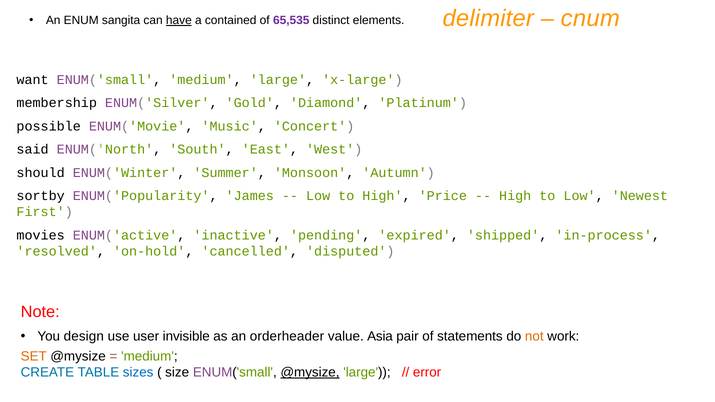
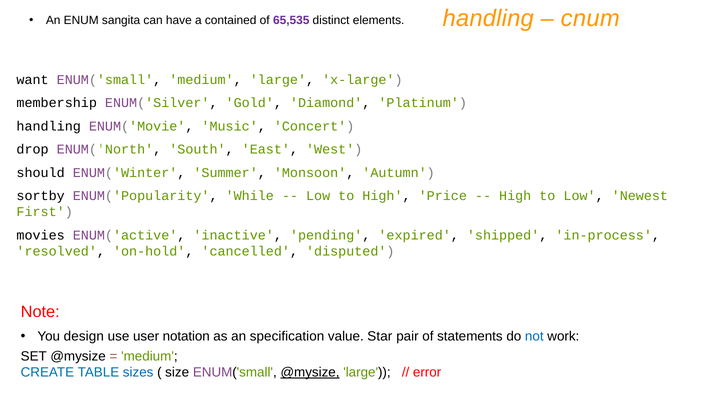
delimiter at (488, 19): delimiter -> handling
have underline: present -> none
possible at (49, 126): possible -> handling
said: said -> drop
James: James -> While
invisible: invisible -> notation
orderheader: orderheader -> specification
Asia: Asia -> Star
not colour: orange -> blue
SET colour: orange -> black
